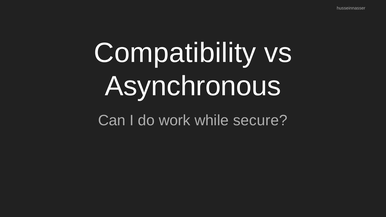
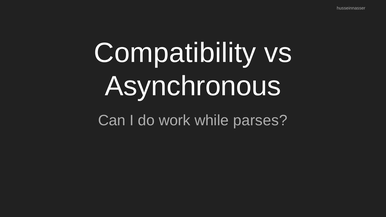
secure: secure -> parses
